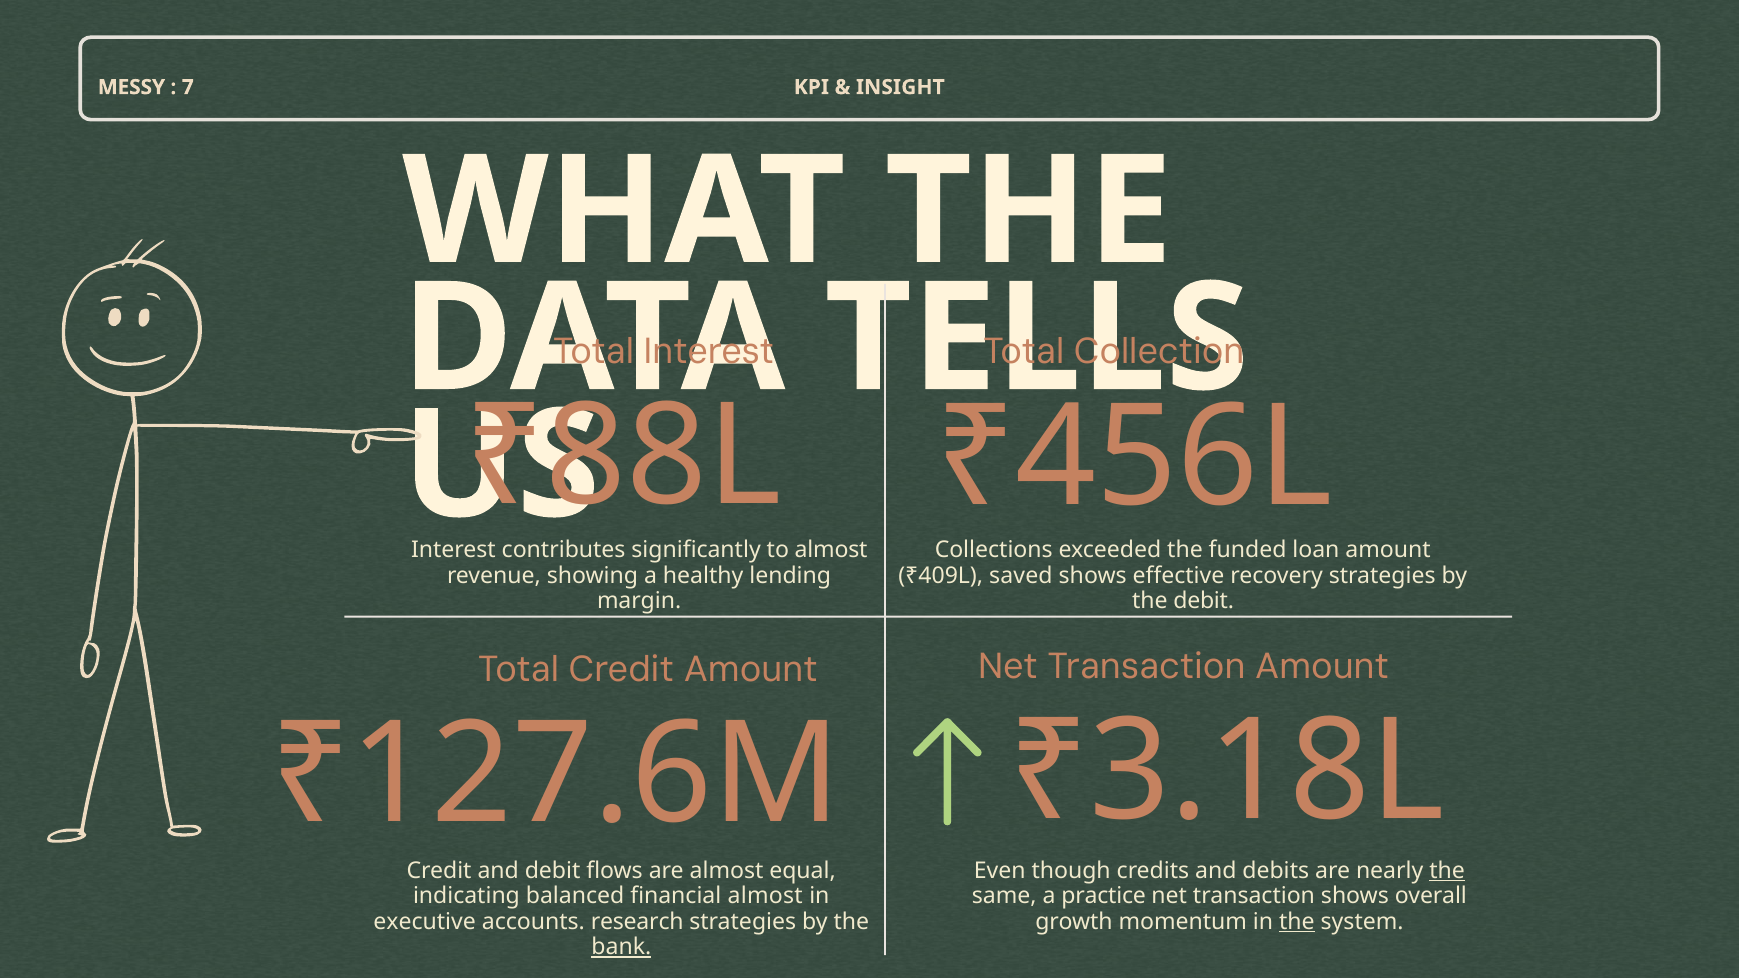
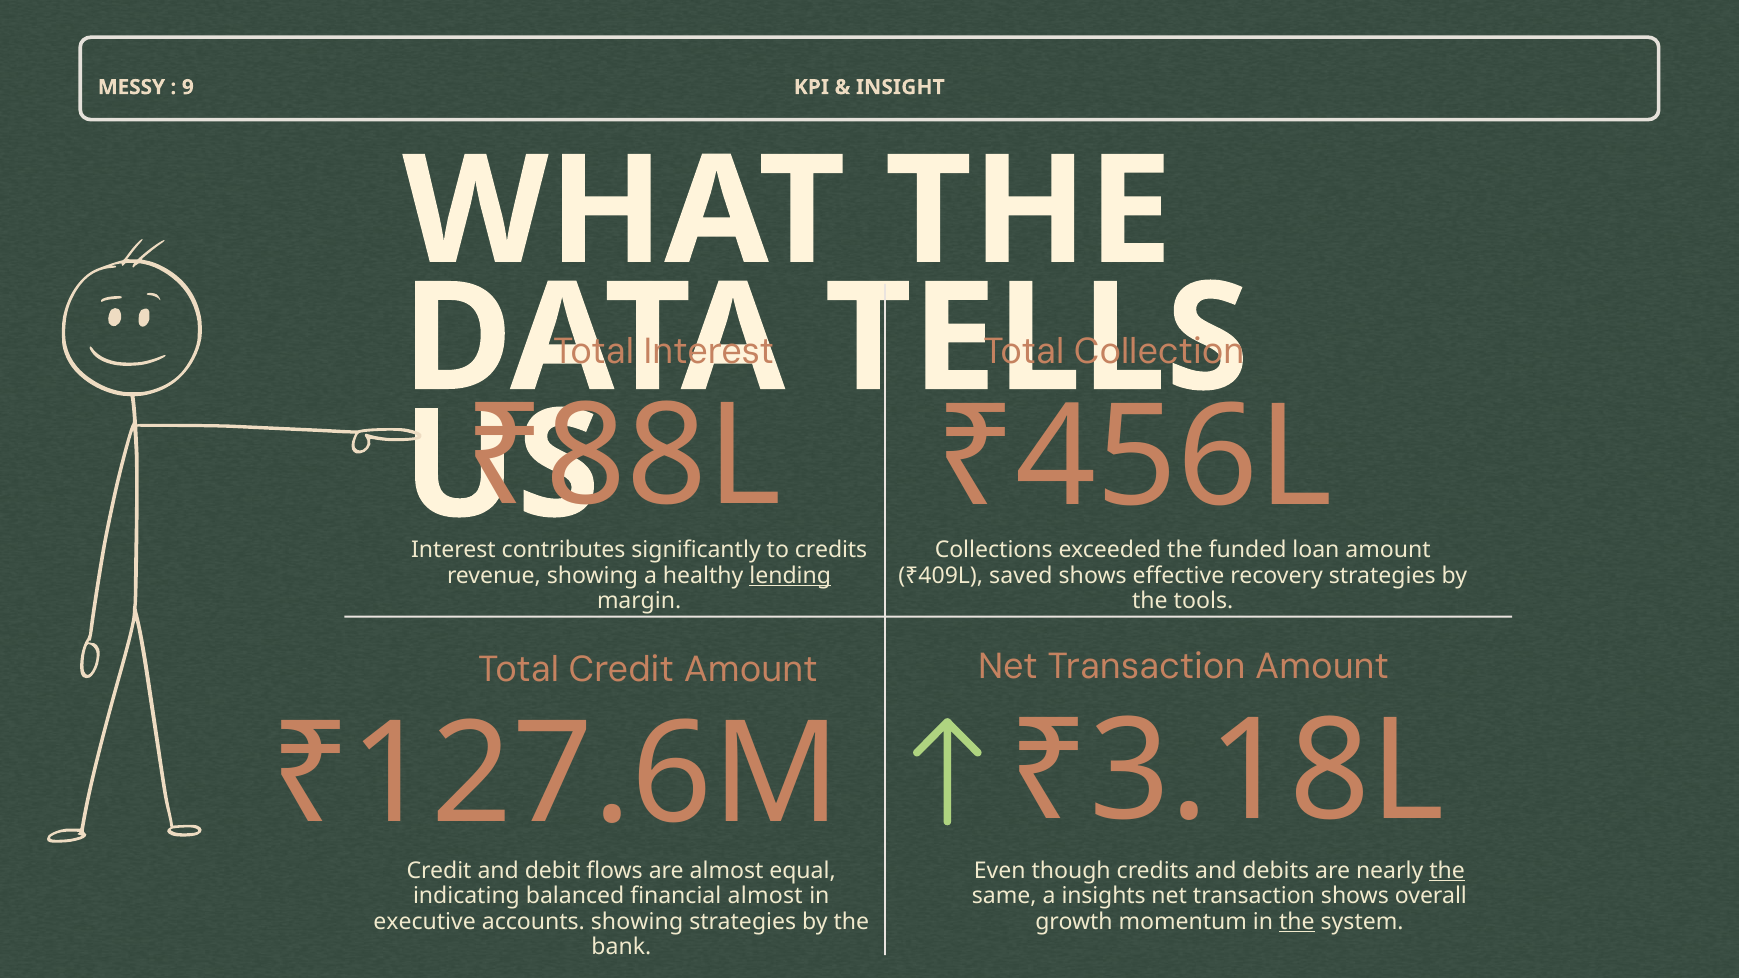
7: 7 -> 9
almost at (831, 550): almost -> credits
lending underline: none -> present
the debit: debit -> tools
practice: practice -> insights
accounts research: research -> showing
bank underline: present -> none
